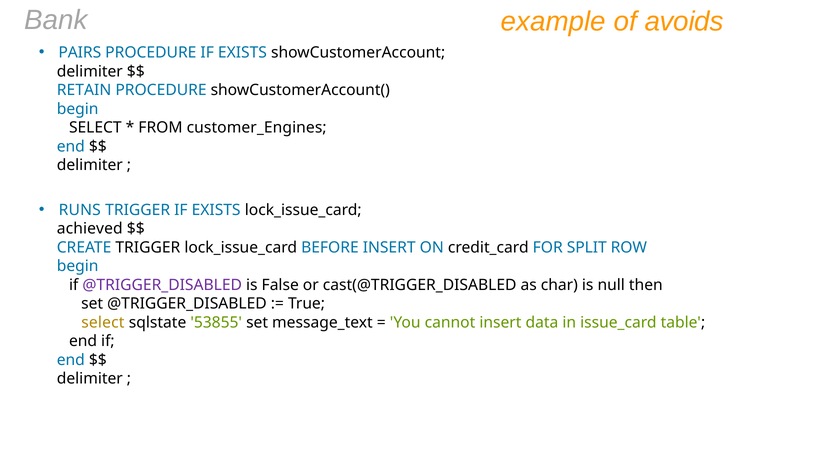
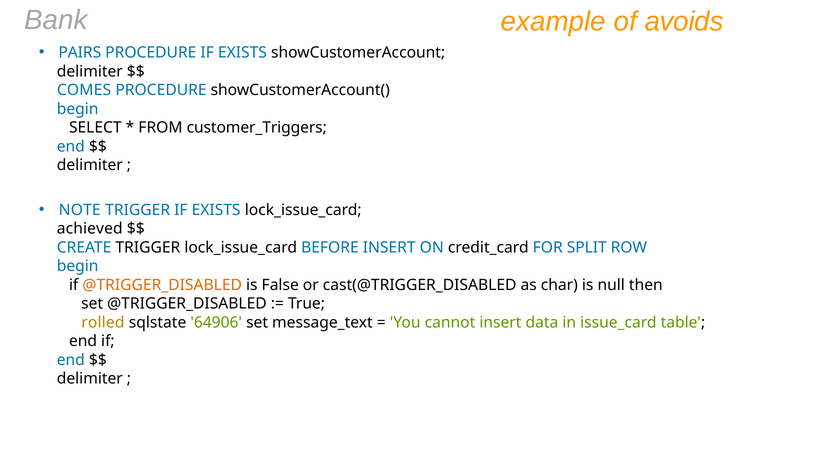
RETAIN: RETAIN -> COMES
customer_Engines: customer_Engines -> customer_Triggers
RUNS: RUNS -> NOTE
@TRIGGER_DISABLED at (162, 285) colour: purple -> orange
select at (103, 323): select -> rolled
53855: 53855 -> 64906
